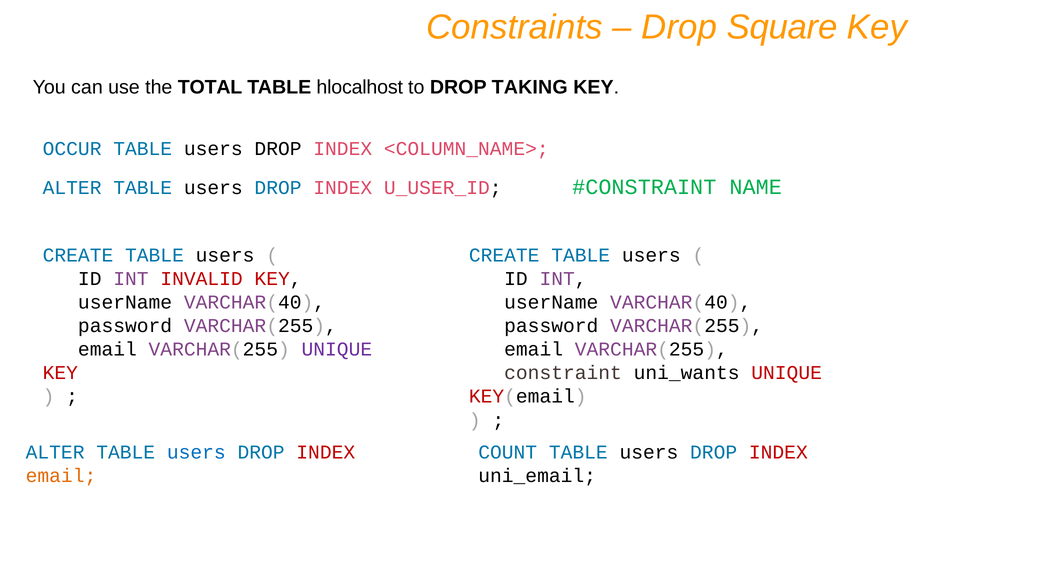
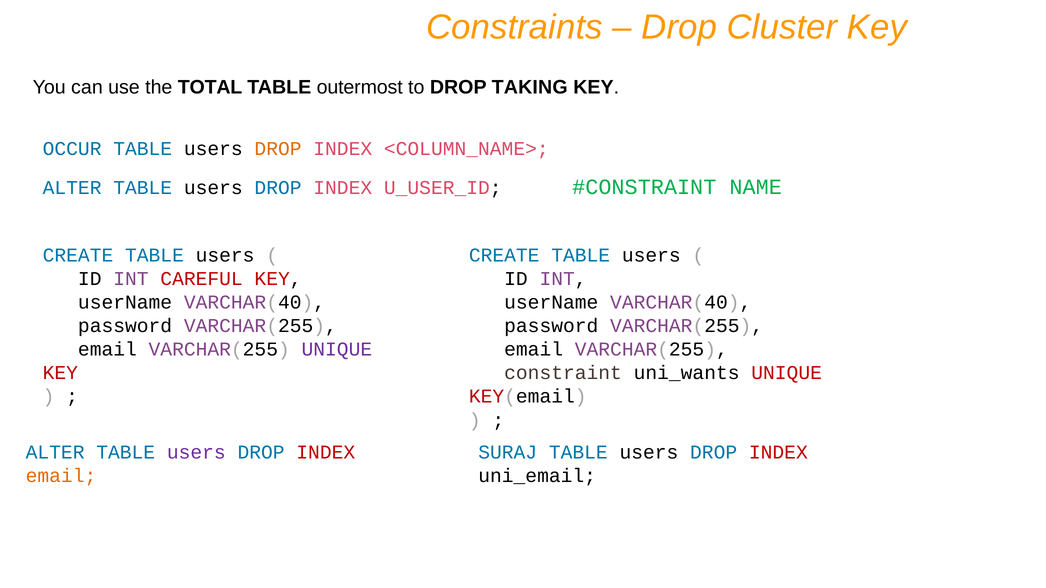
Square: Square -> Cluster
hlocalhost: hlocalhost -> outermost
DROP at (278, 149) colour: black -> orange
INVALID: INVALID -> CAREFUL
users at (196, 452) colour: blue -> purple
COUNT: COUNT -> SURAJ
